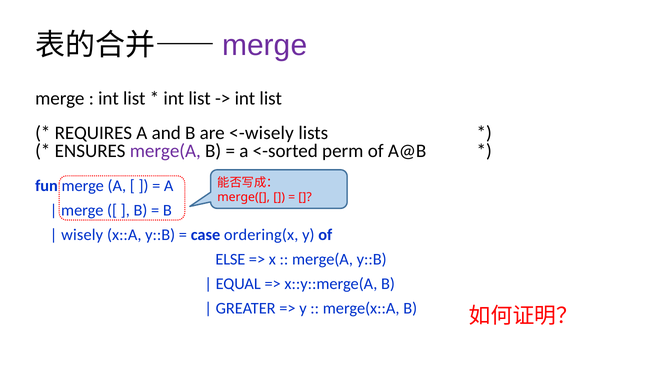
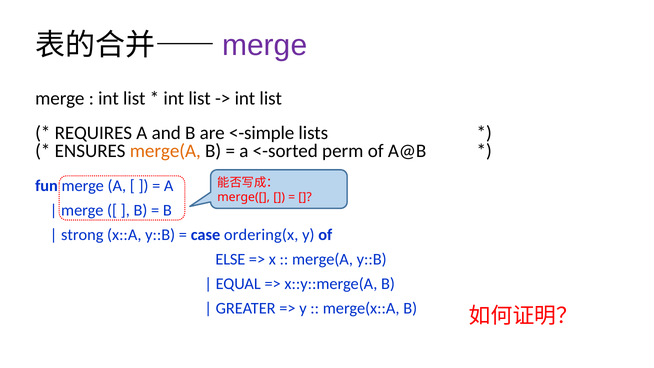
<-wisely: <-wisely -> <-simple
merge(A at (165, 151) colour: purple -> orange
wisely: wisely -> strong
